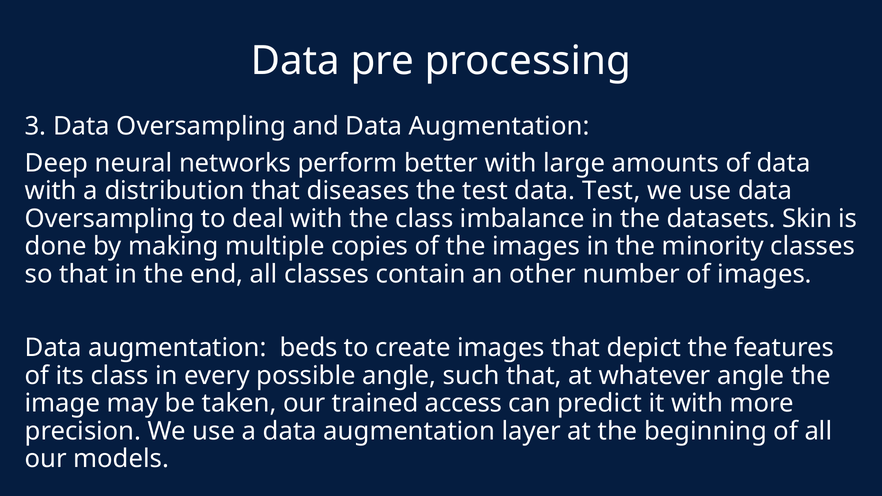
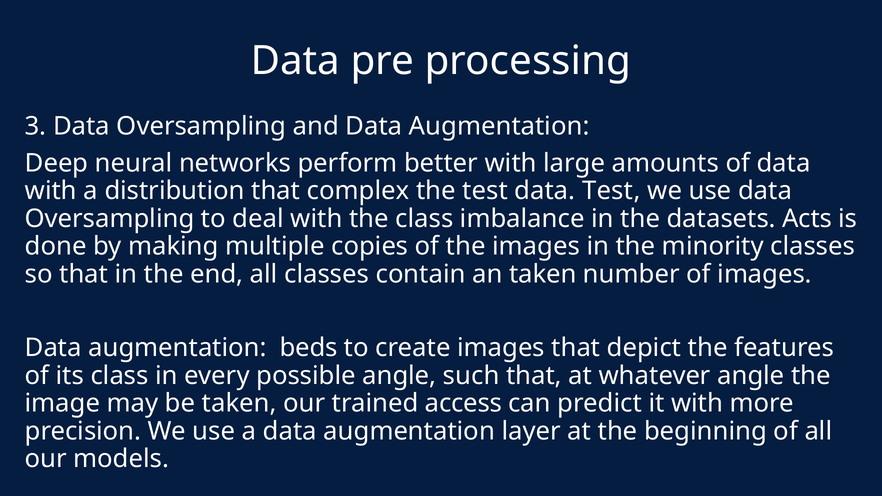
diseases: diseases -> complex
Skin: Skin -> Acts
an other: other -> taken
